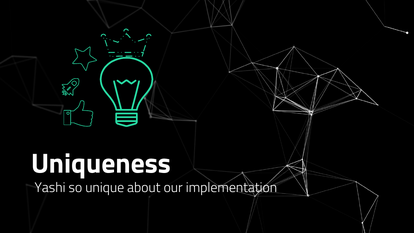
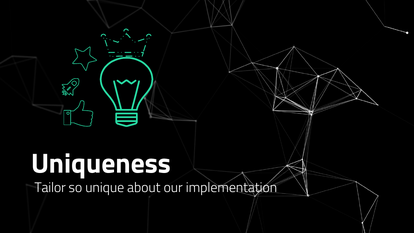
Yashi: Yashi -> Tailor
